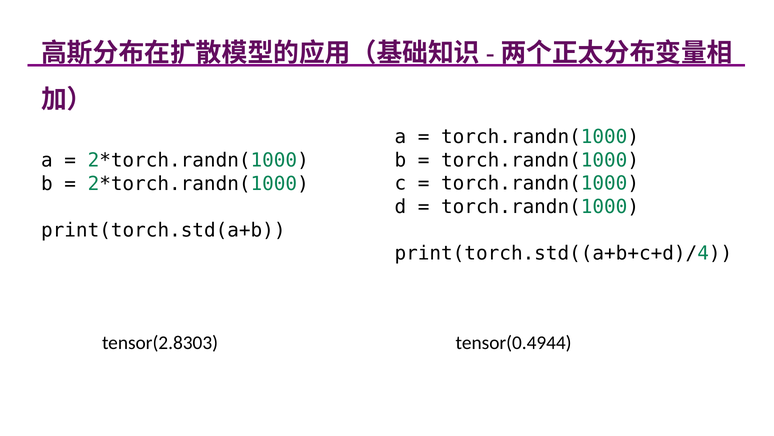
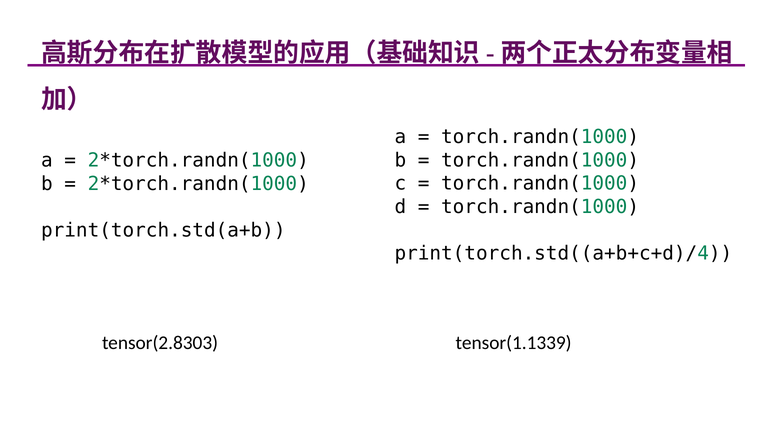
tensor(0.4944: tensor(0.4944 -> tensor(1.1339
